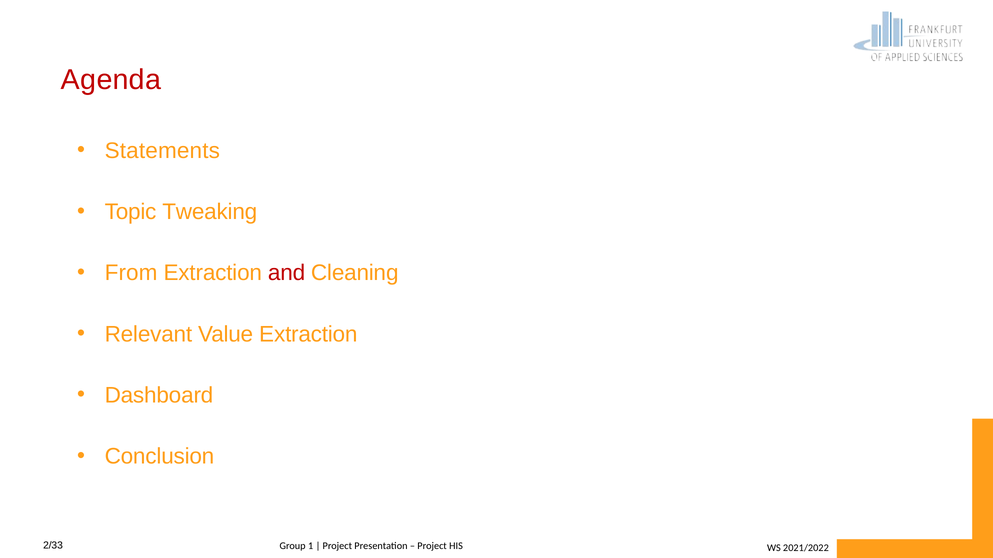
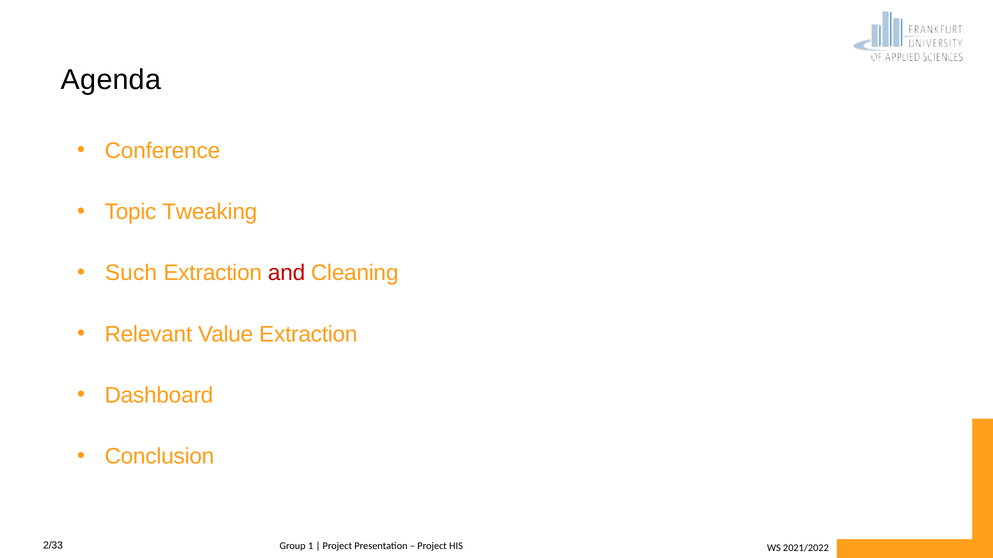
Agenda colour: red -> black
Statements: Statements -> Conference
From: From -> Such
